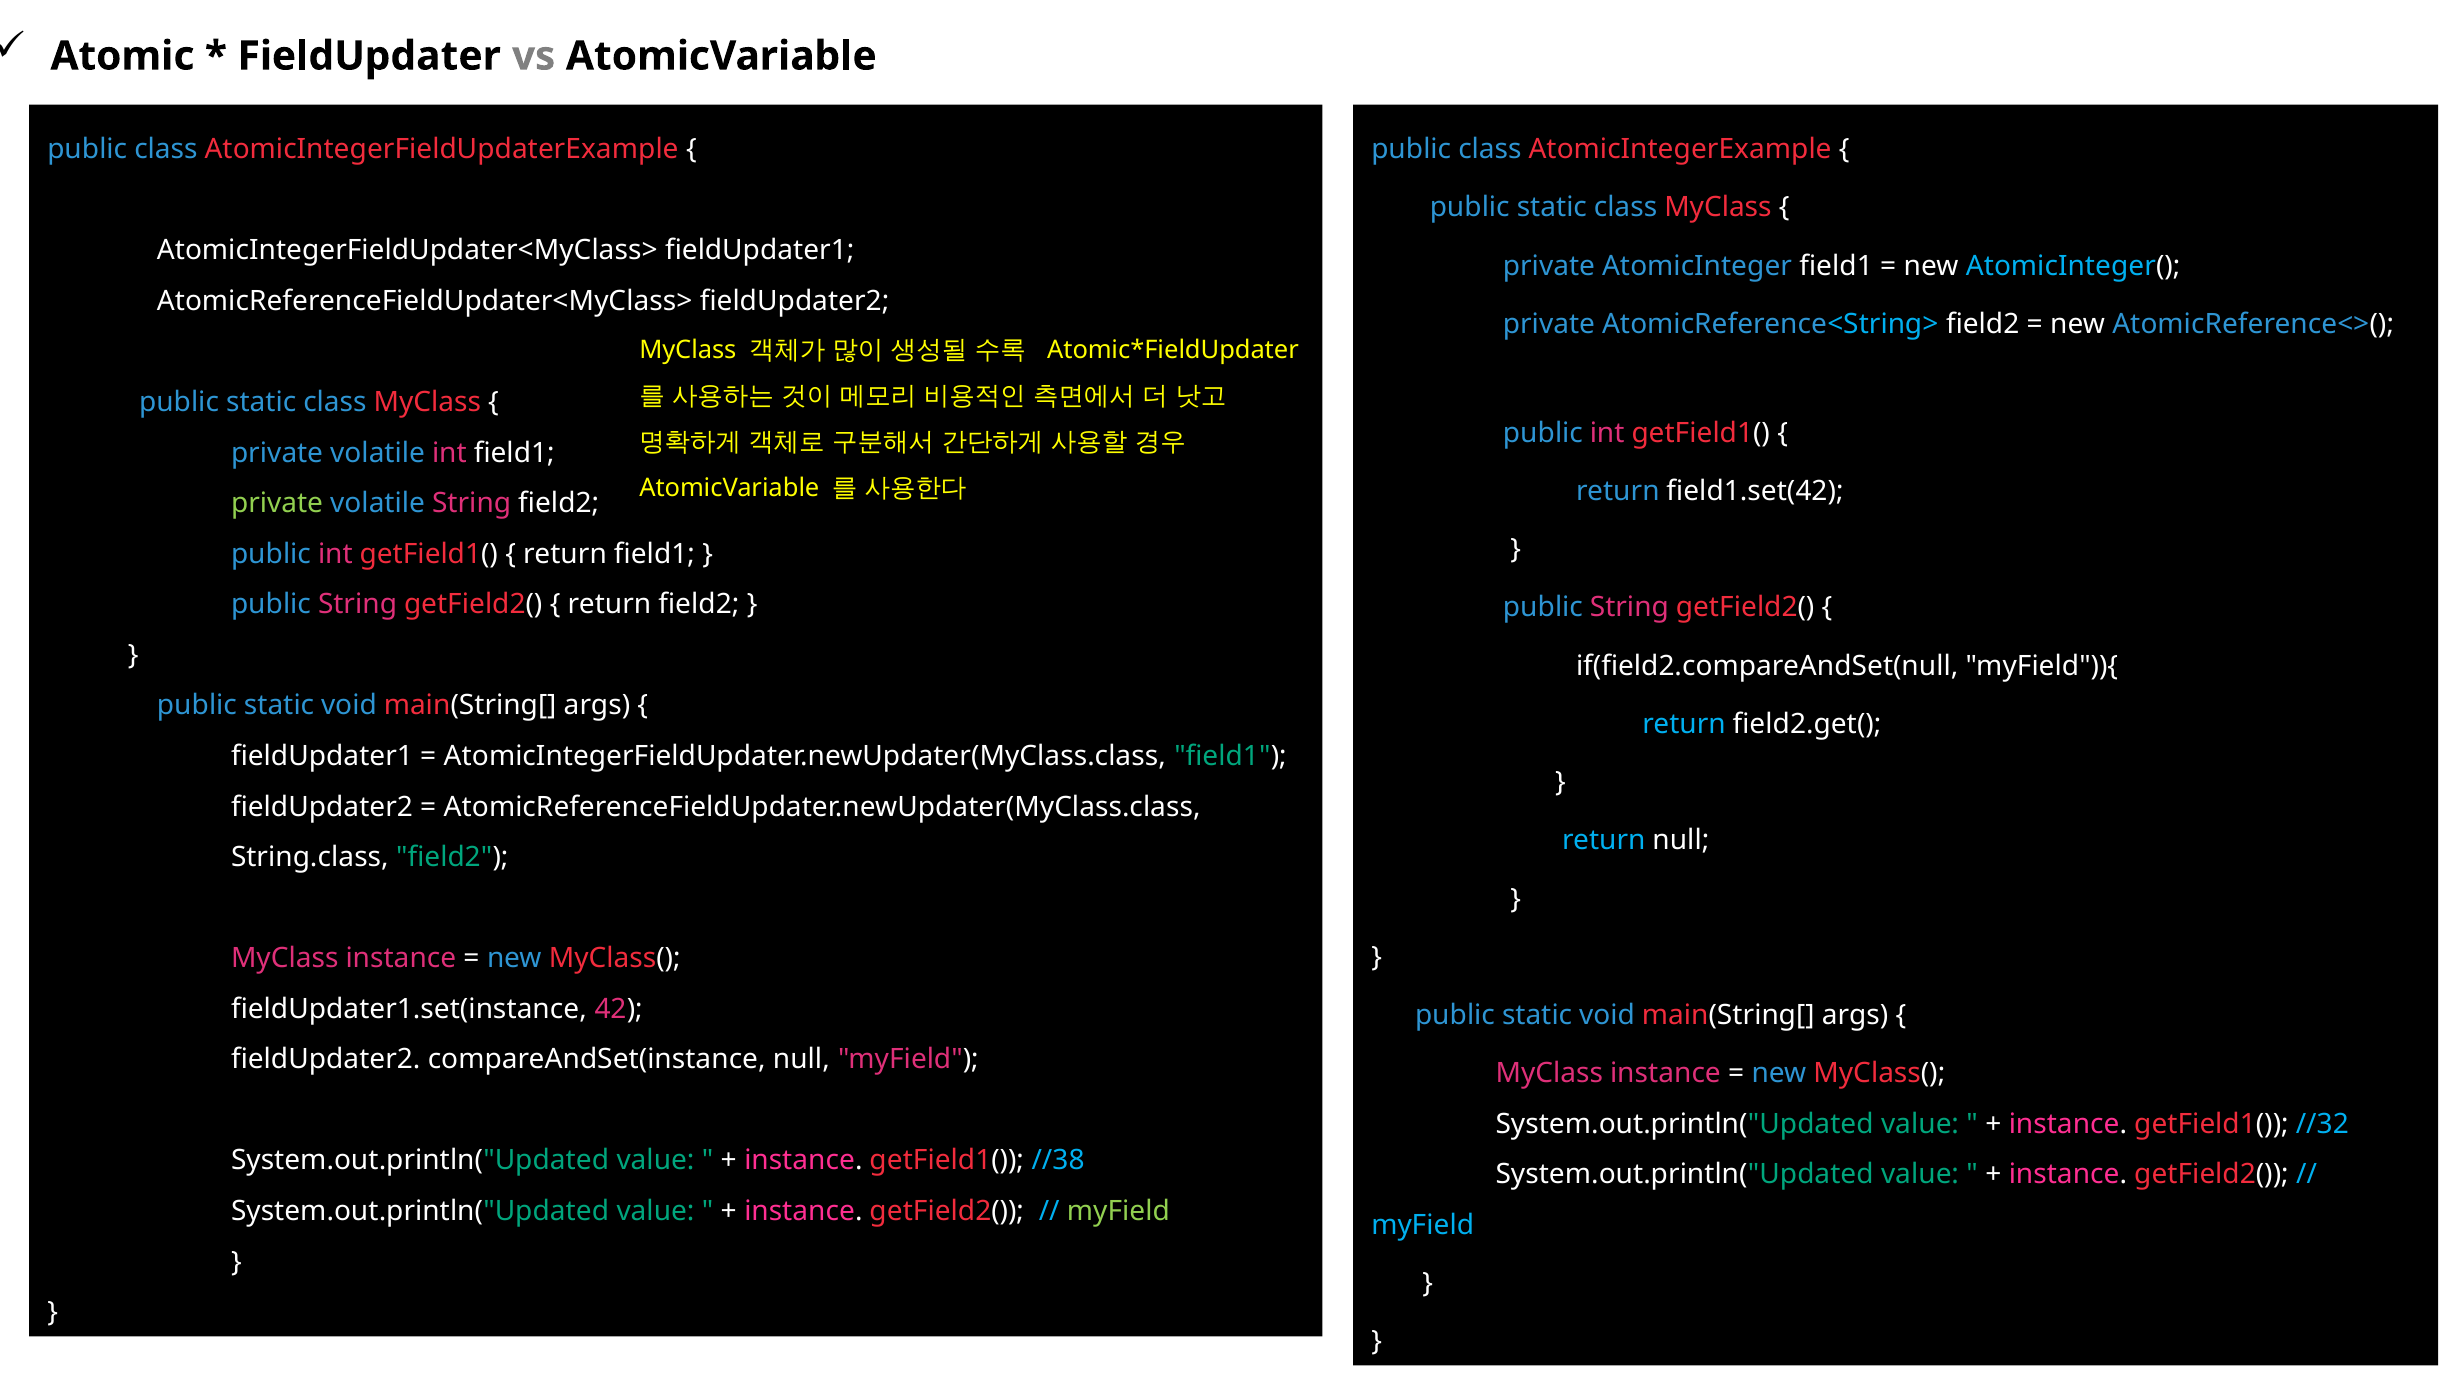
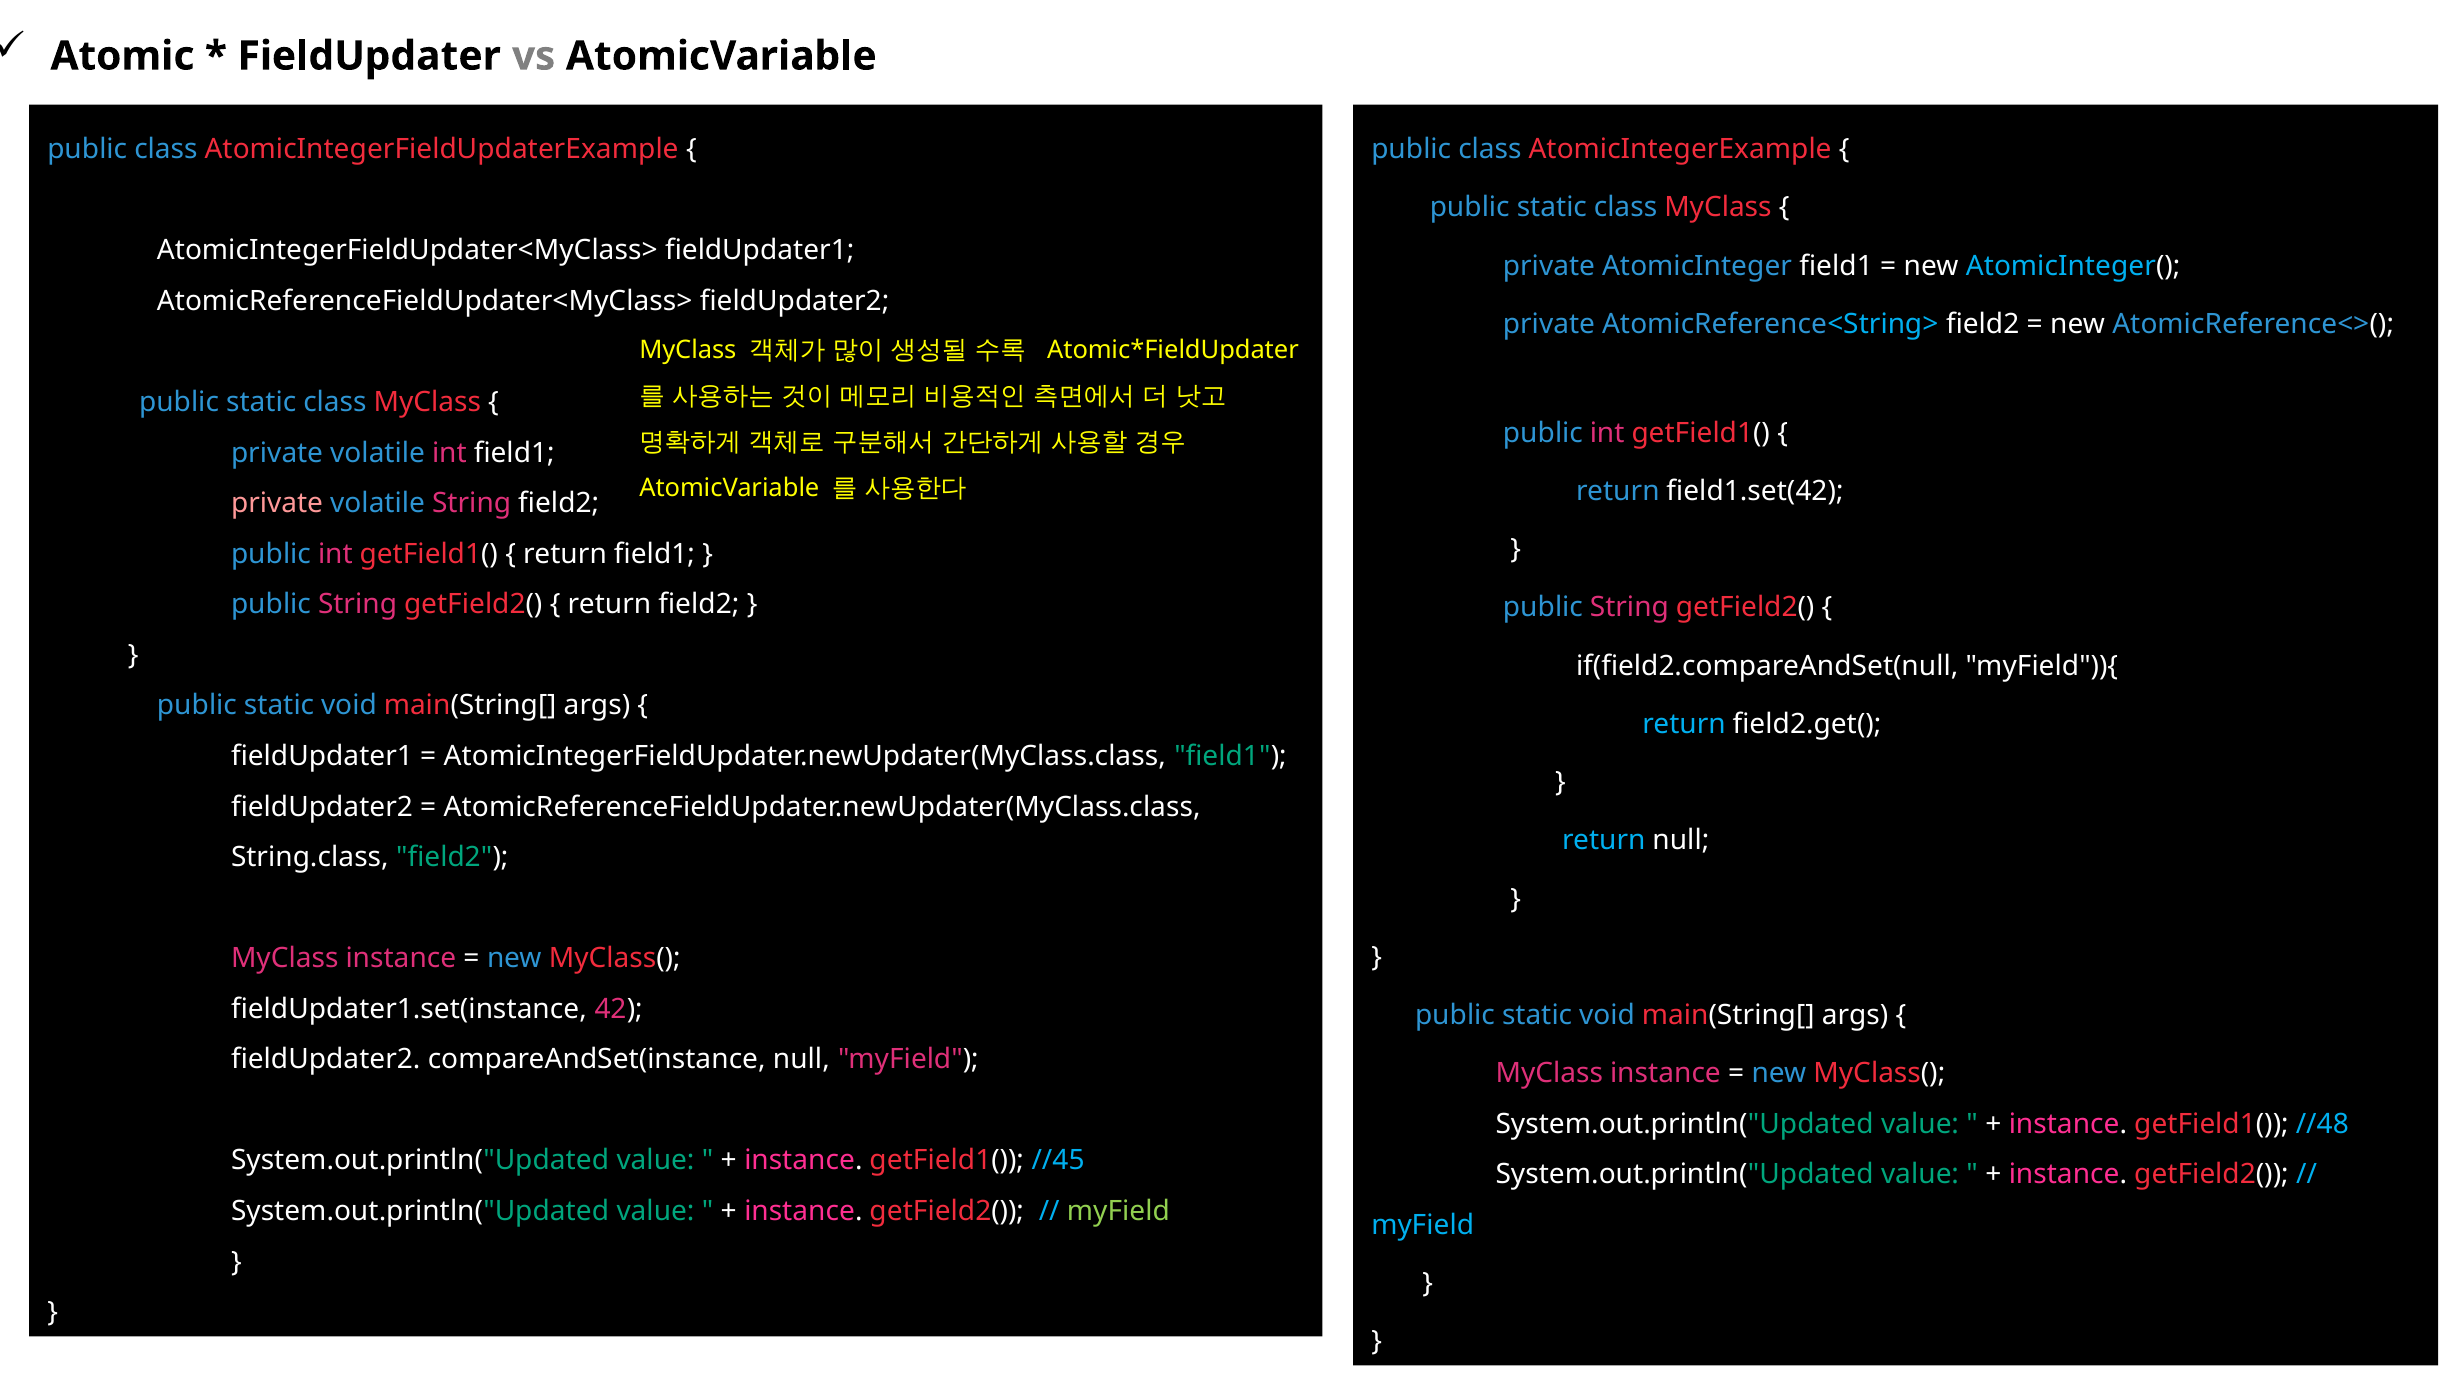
private at (277, 503) colour: light green -> pink
//32: //32 -> //48
//38: //38 -> //45
